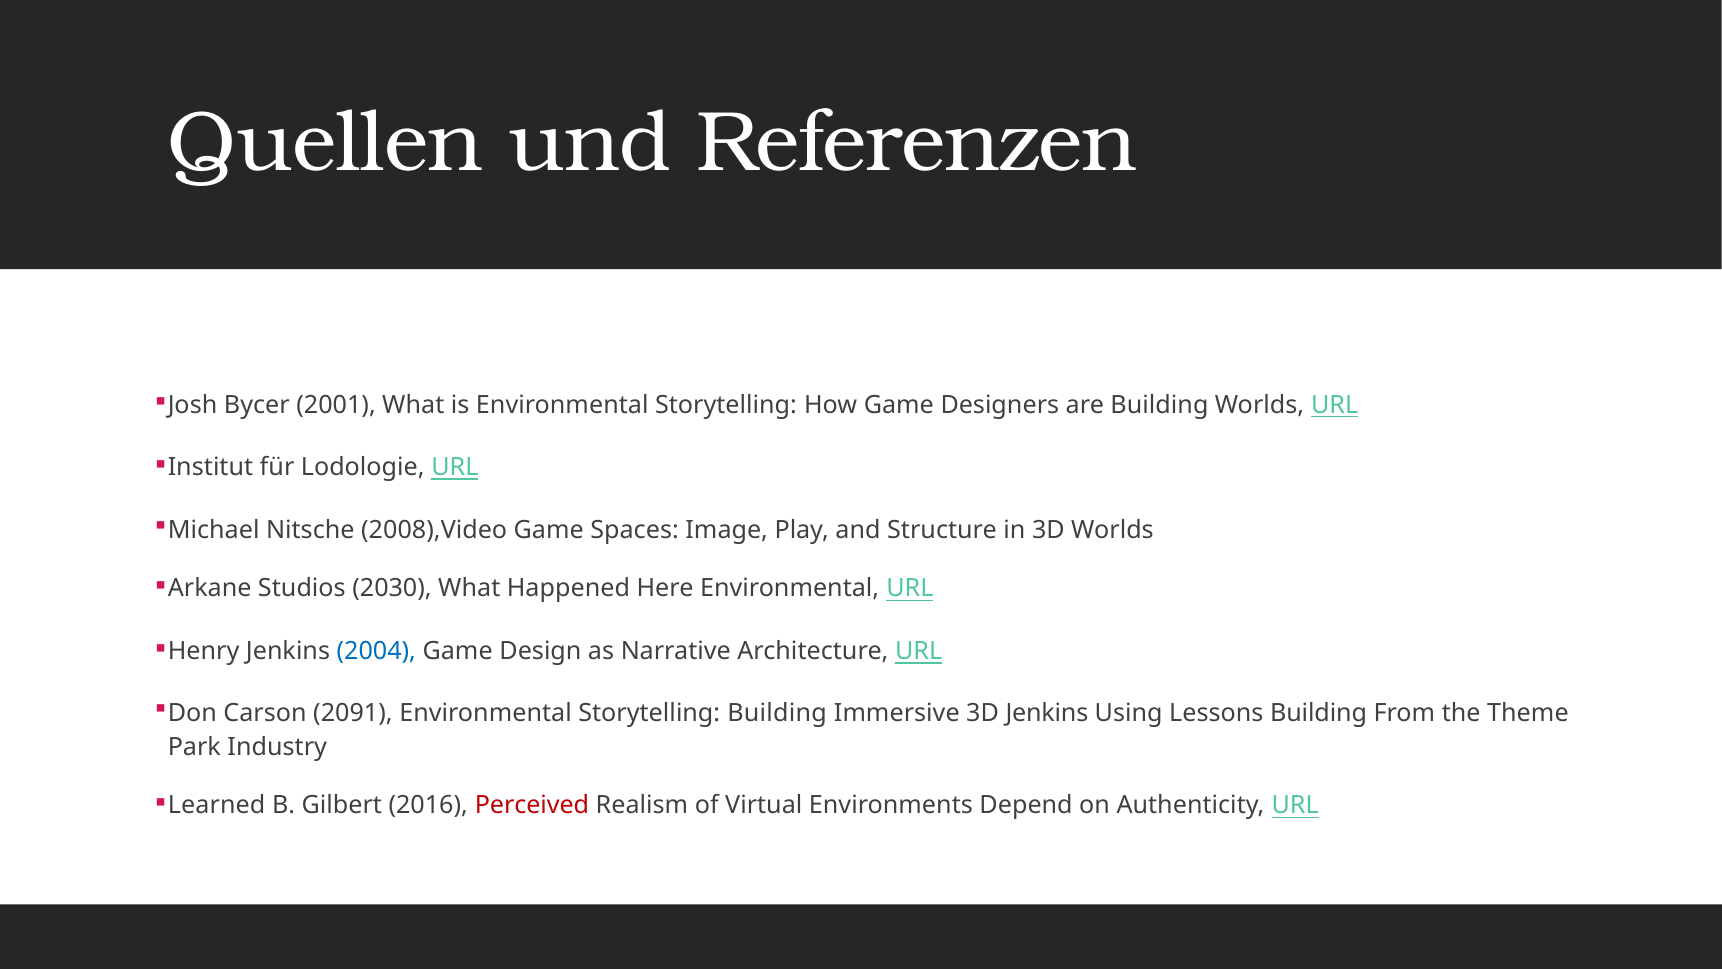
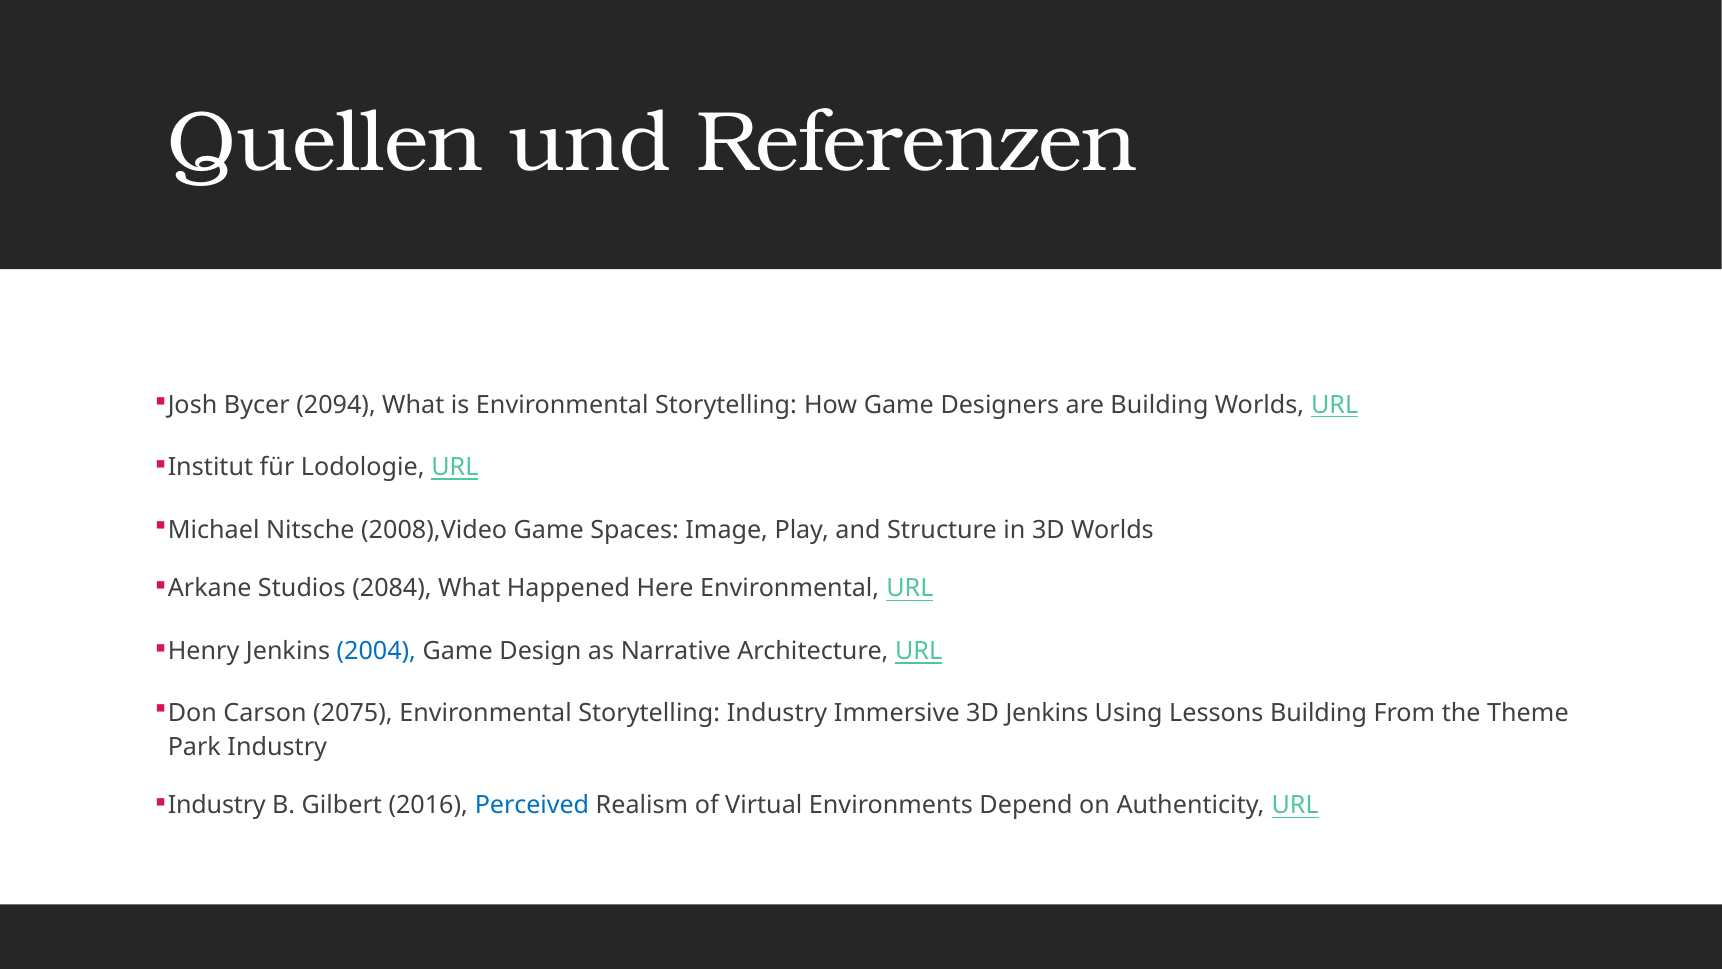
2001: 2001 -> 2094
2030: 2030 -> 2084
2091: 2091 -> 2075
Storytelling Building: Building -> Industry
Learned at (217, 805): Learned -> Industry
Perceived colour: red -> blue
